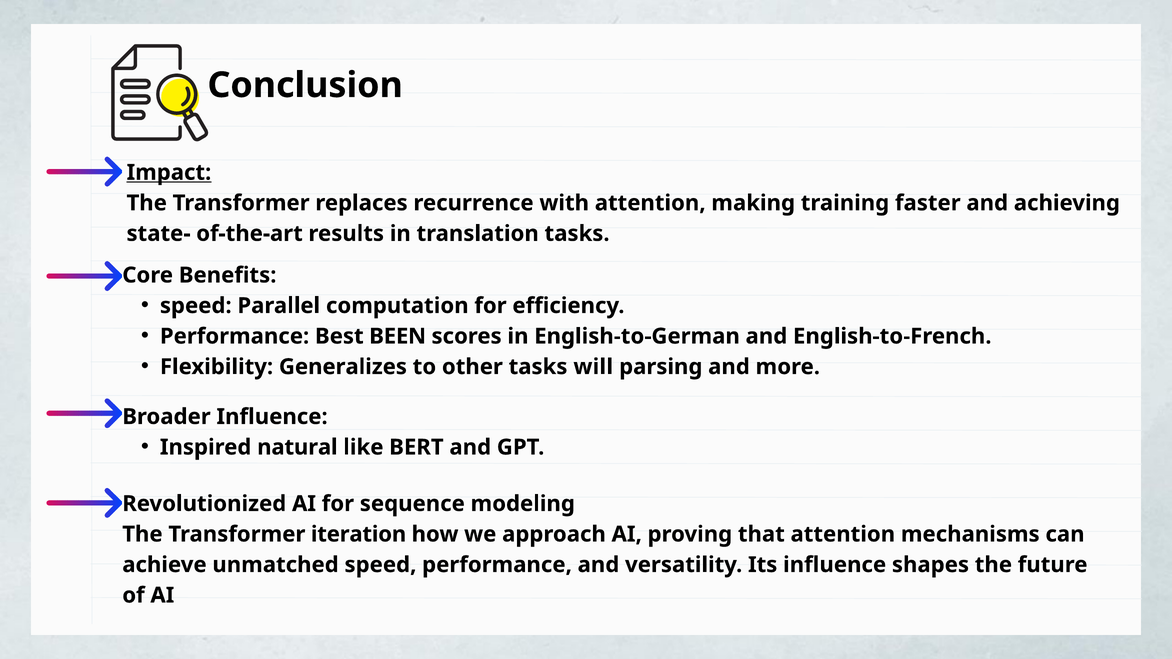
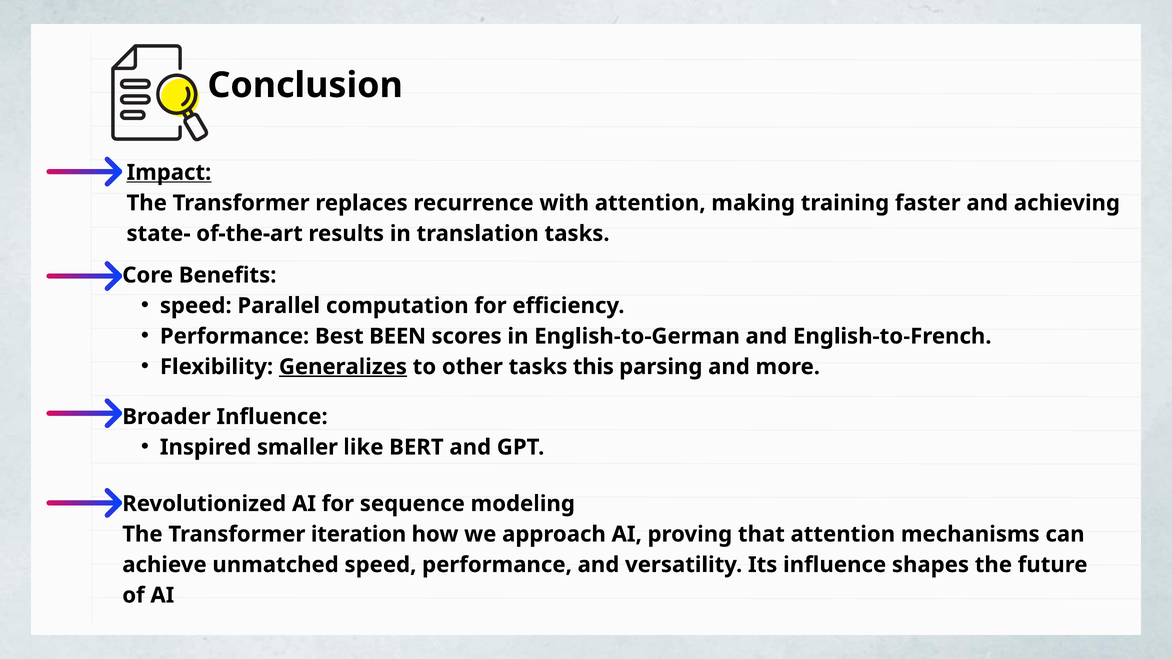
Generalizes underline: none -> present
will: will -> this
natural: natural -> smaller
